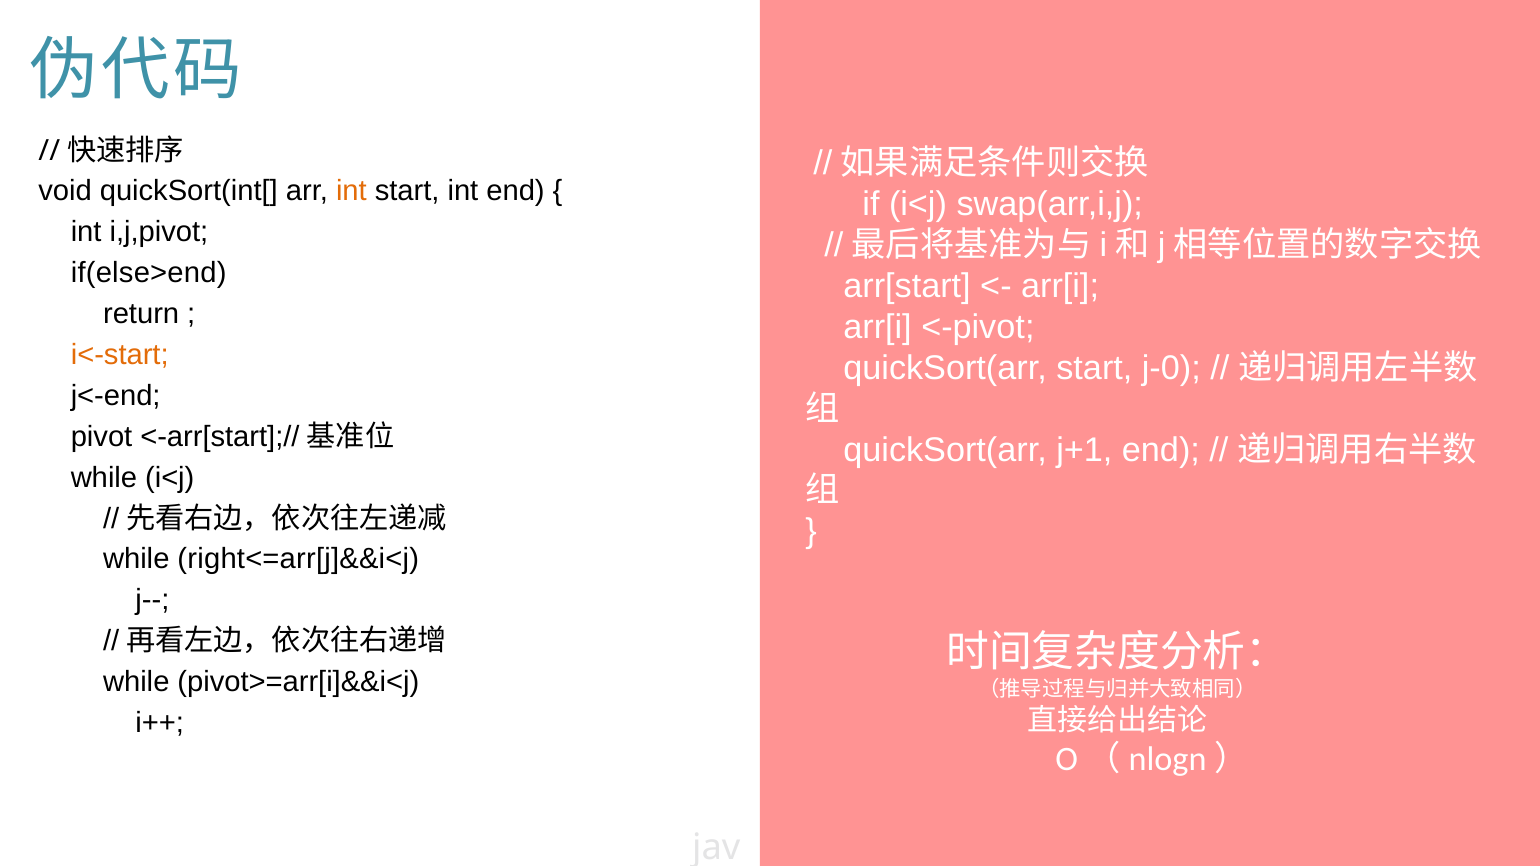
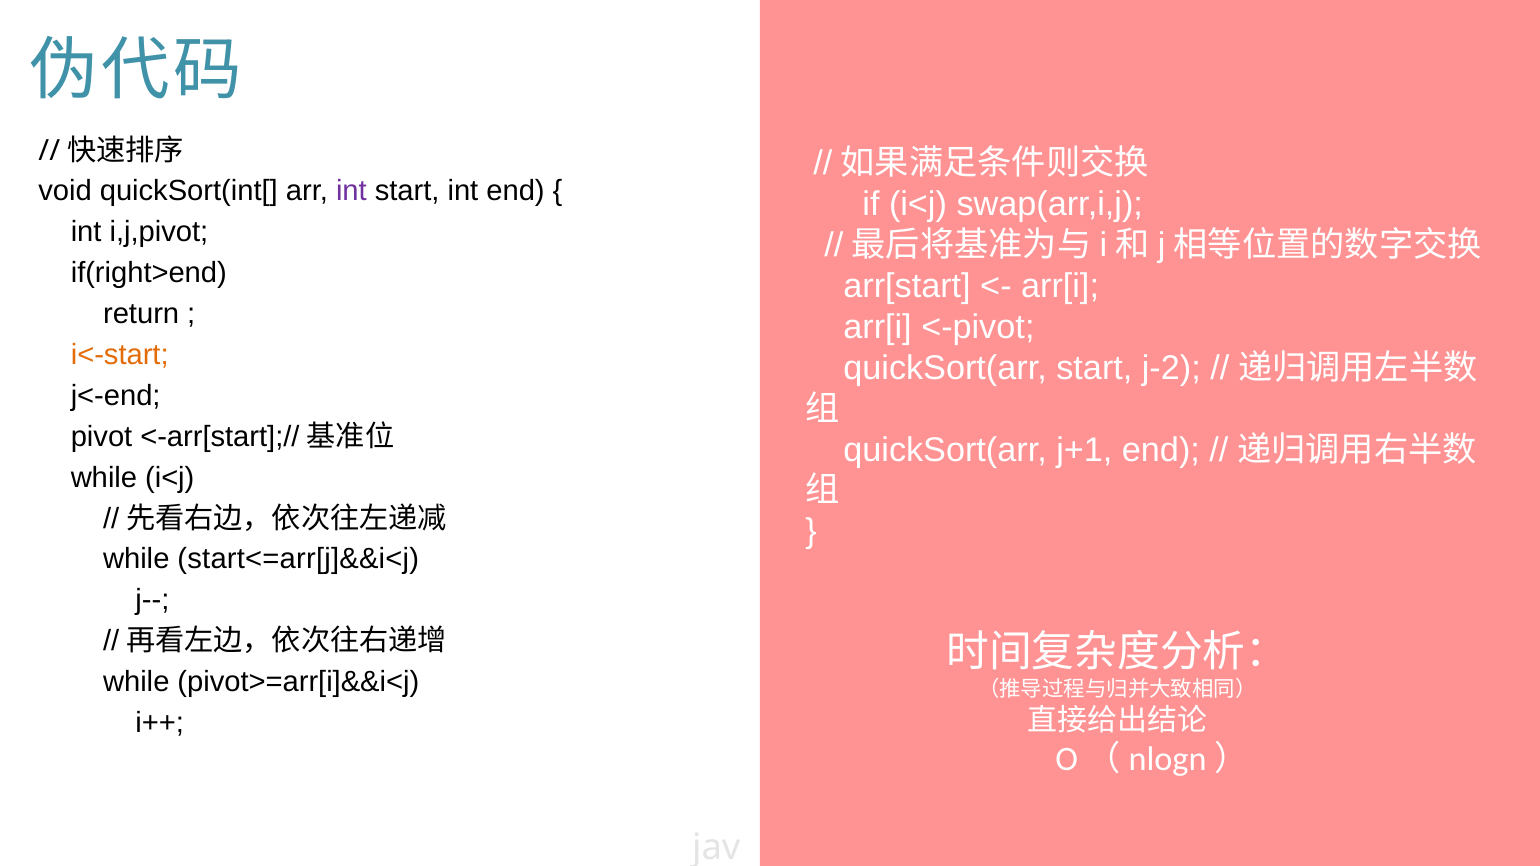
int at (351, 191) colour: orange -> purple
if(else>end: if(else>end -> if(right>end
j-0: j-0 -> j-2
right<=arr[j]&&i<j: right<=arr[j]&&i<j -> start<=arr[j]&&i<j
